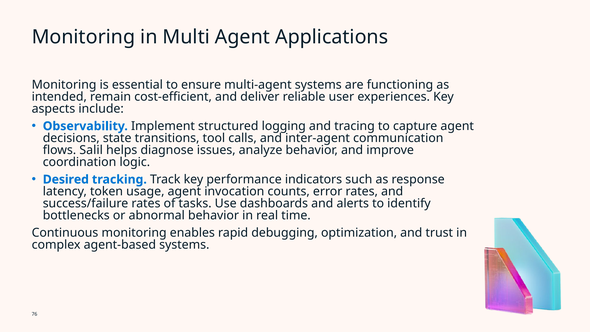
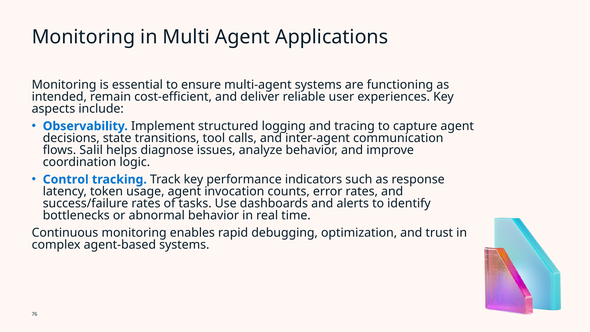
Desired: Desired -> Control
